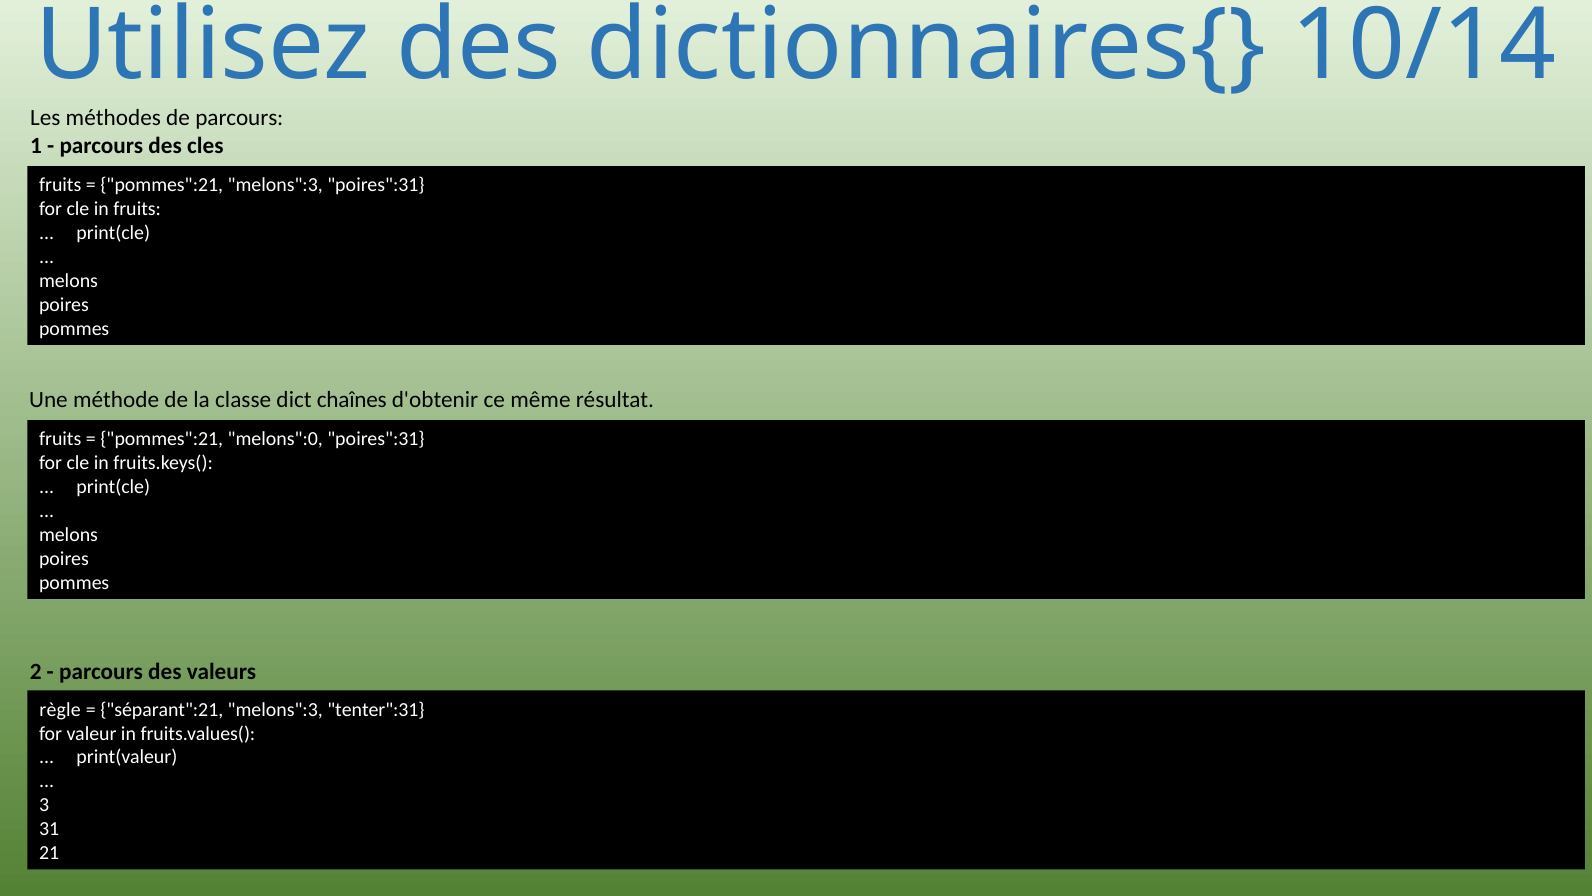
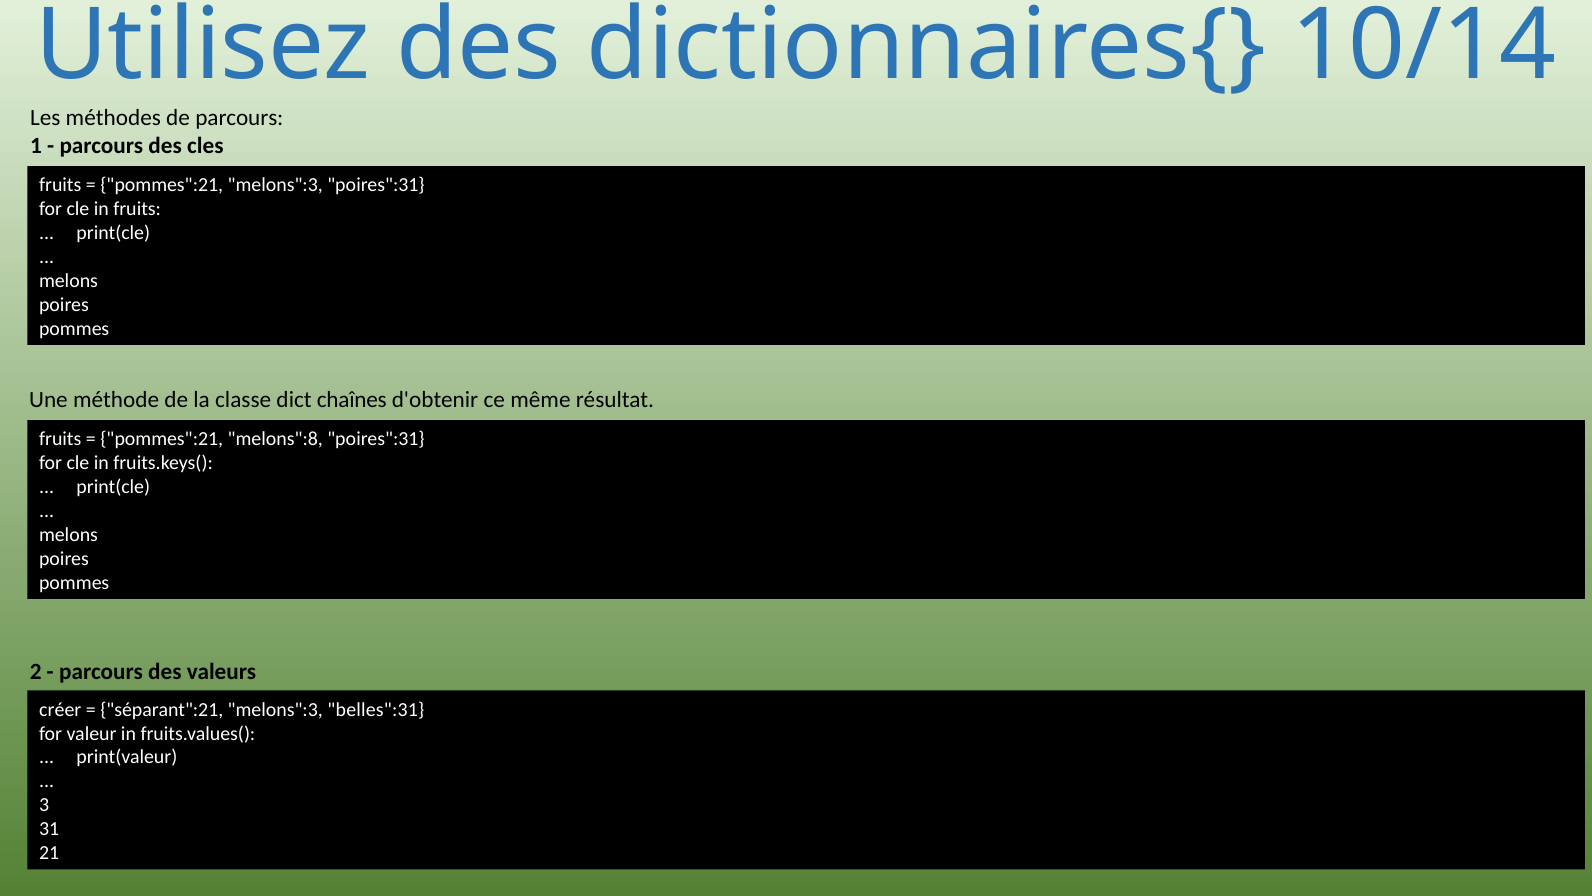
melons":0: melons":0 -> melons":8
règle: règle -> créer
tenter":31: tenter":31 -> belles":31
